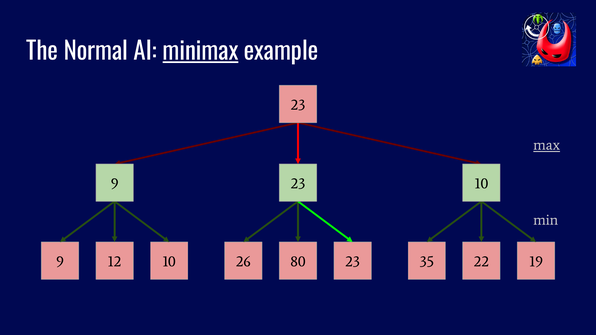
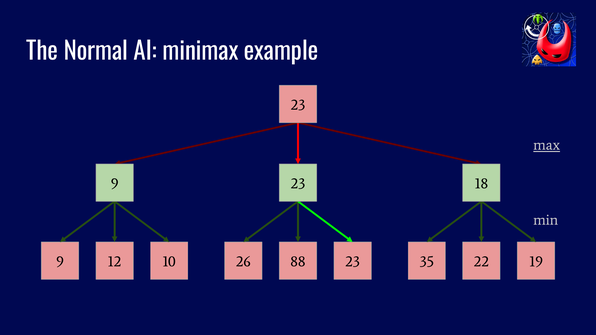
minimax underline: present -> none
10 at (481, 184): 10 -> 18
80: 80 -> 88
